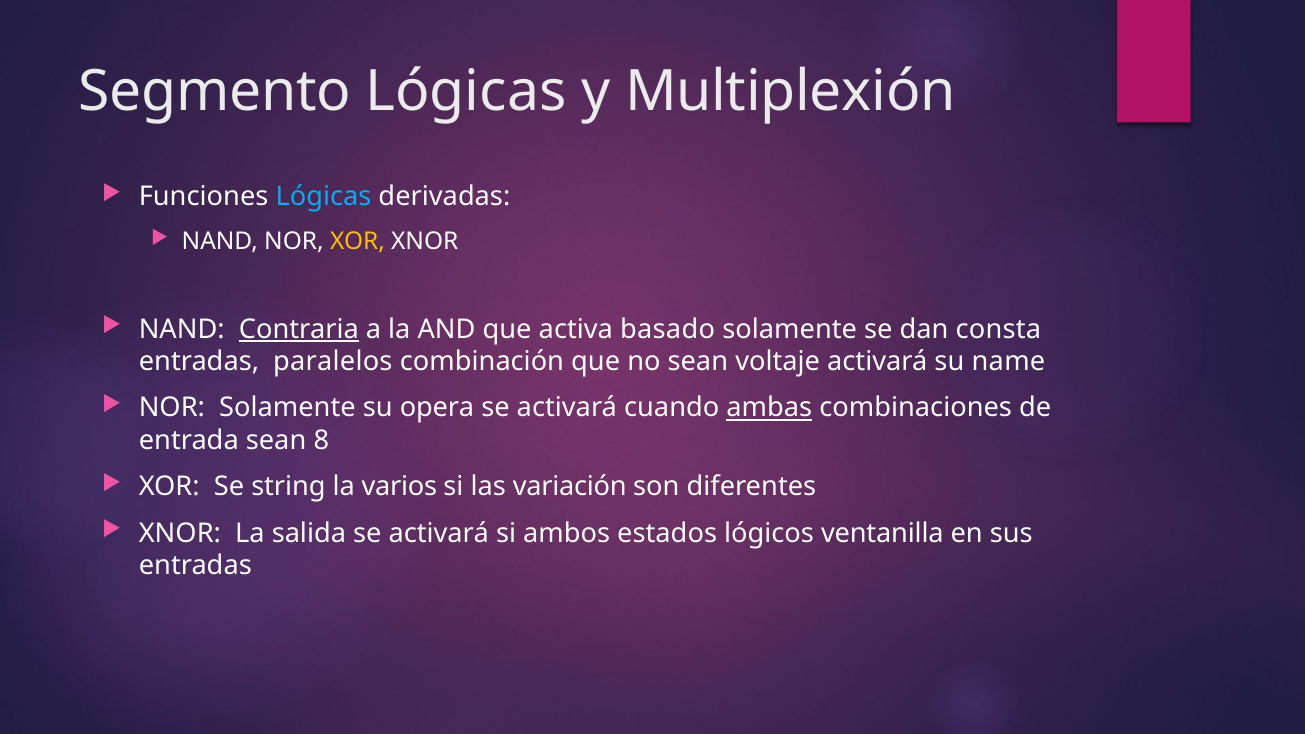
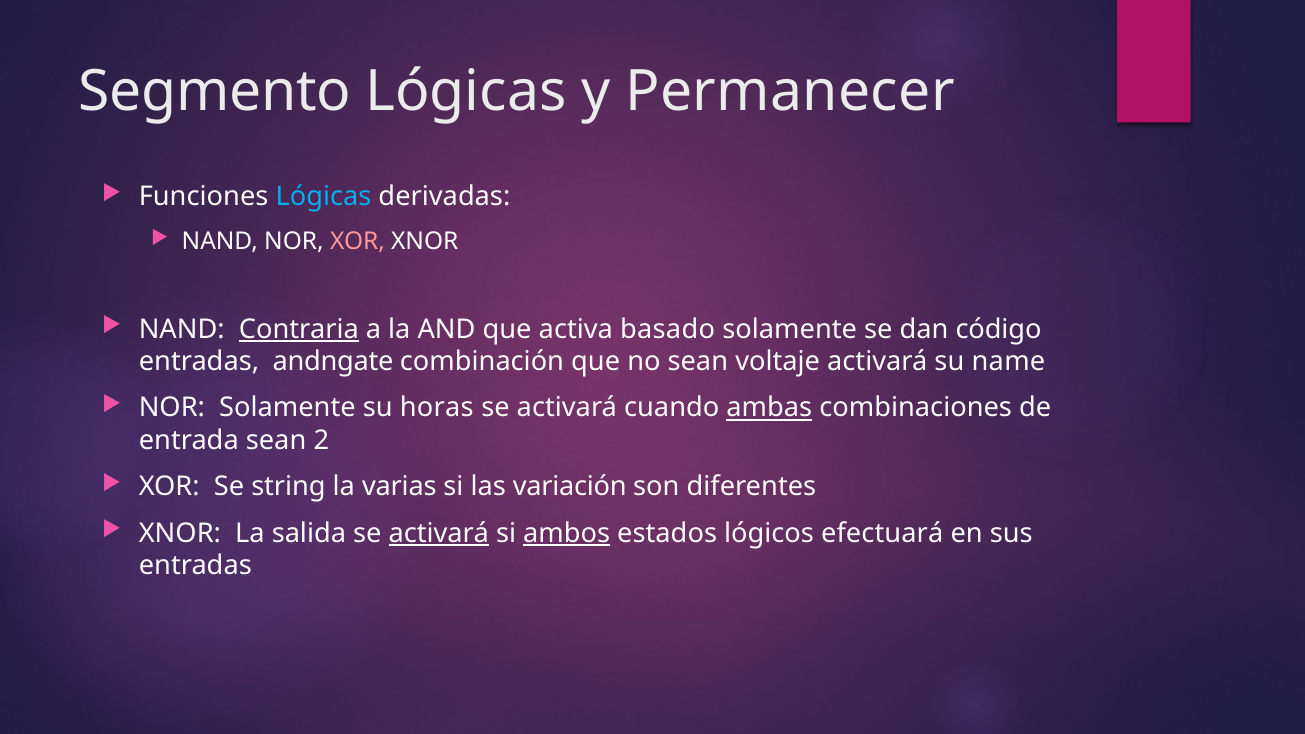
Multiplexión: Multiplexión -> Permanecer
XOR at (357, 241) colour: yellow -> pink
consta: consta -> código
paralelos: paralelos -> andngate
opera: opera -> horas
8: 8 -> 2
varios: varios -> varias
activará at (439, 533) underline: none -> present
ambos underline: none -> present
ventanilla: ventanilla -> efectuará
